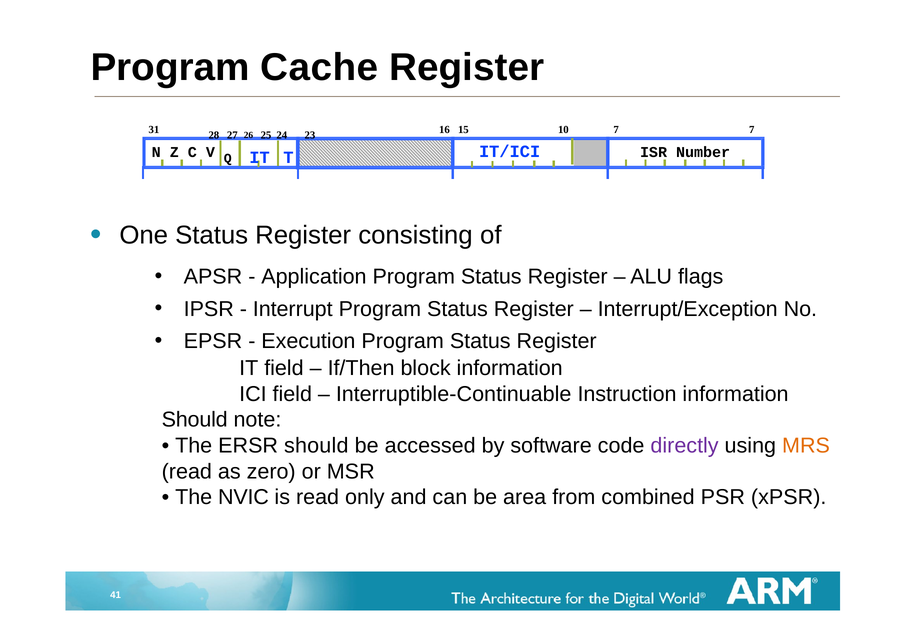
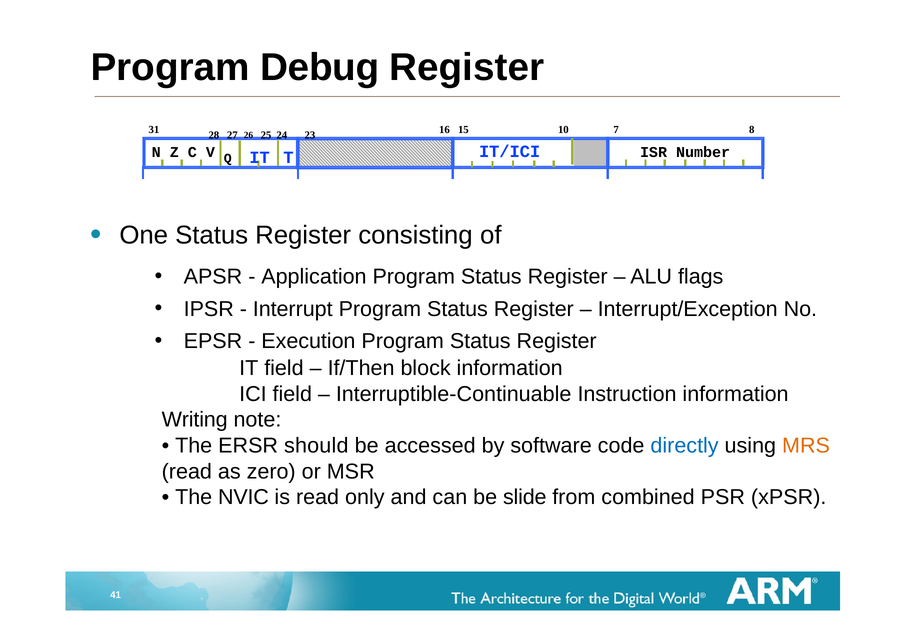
Cache: Cache -> Debug
15 7: 7 -> 8
Should at (195, 420): Should -> Writing
directly colour: purple -> blue
area: area -> slide
